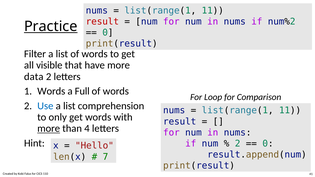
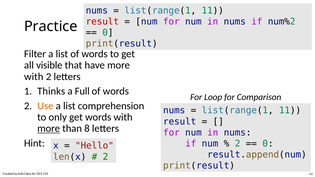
Practice underline: present -> none
data at (34, 77): data -> with
Words at (51, 91): Words -> Thinks
Use colour: blue -> orange
4: 4 -> 8
7 at (105, 157): 7 -> 2
